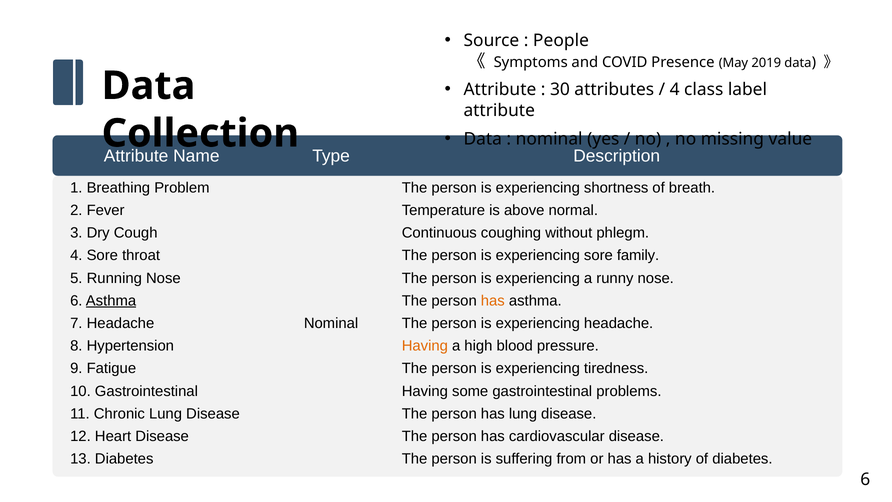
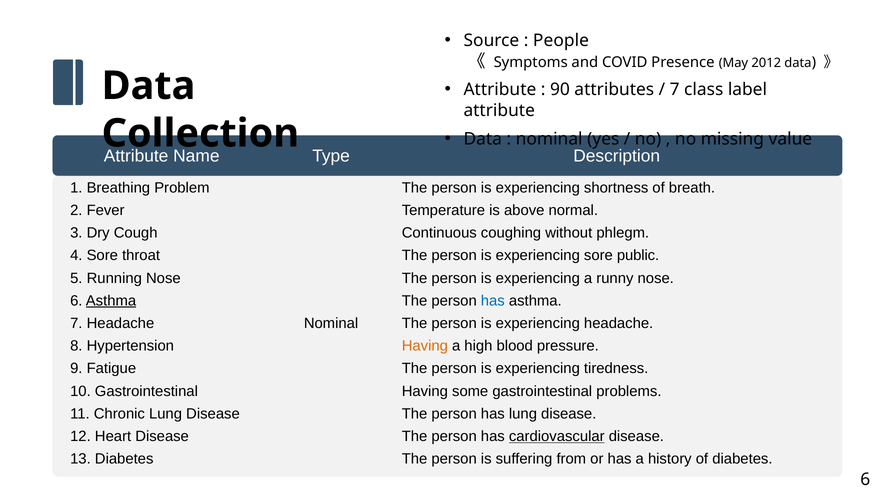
2019: 2019 -> 2012
30: 30 -> 90
4 at (675, 90): 4 -> 7
family: family -> public
has at (493, 301) colour: orange -> blue
cardiovascular underline: none -> present
